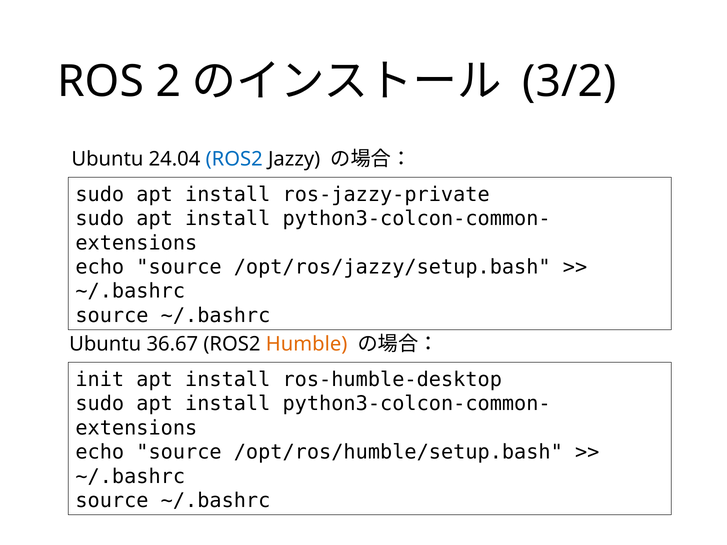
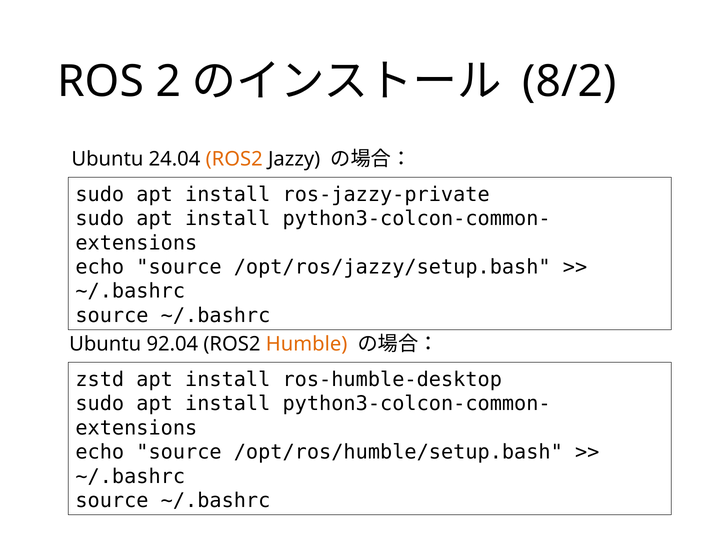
3/2: 3/2 -> 8/2
ROS2 at (234, 159) colour: blue -> orange
36.67: 36.67 -> 92.04
init: init -> zstd
